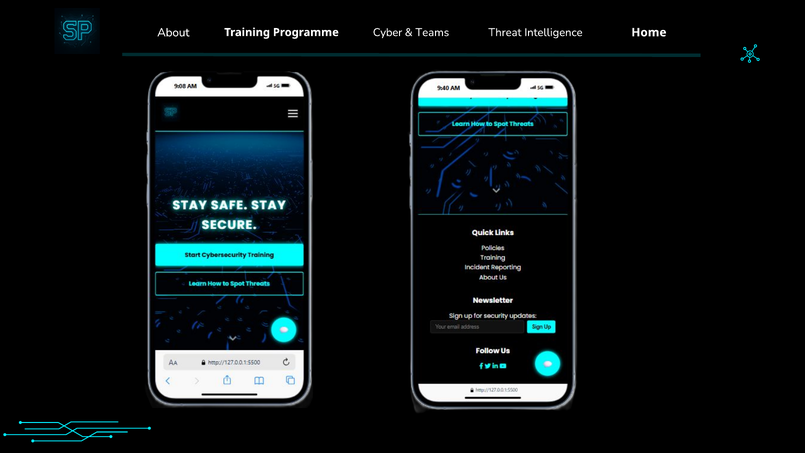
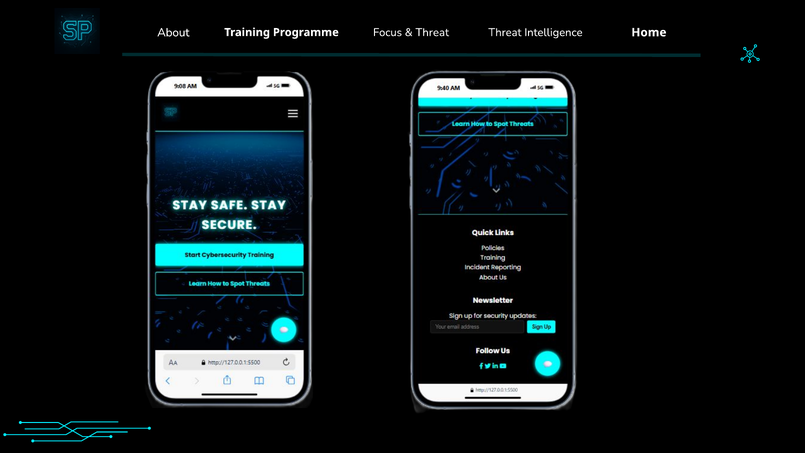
Cyber: Cyber -> Focus
Teams at (432, 32): Teams -> Threat
